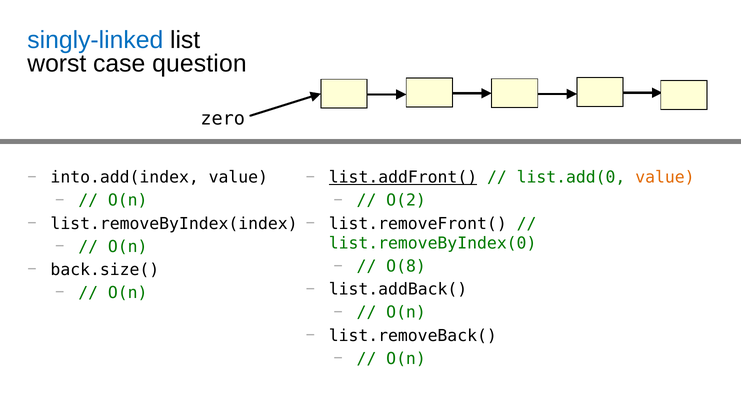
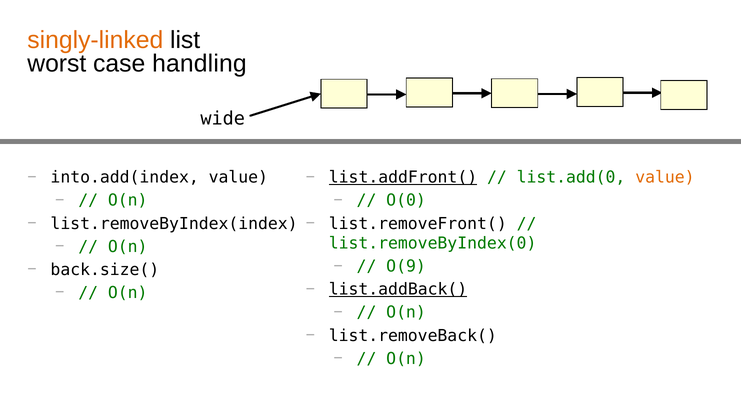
singly-linked colour: blue -> orange
question: question -> handling
zero: zero -> wide
O(2: O(2 -> O(0
O(8: O(8 -> O(9
list.addBack( underline: none -> present
